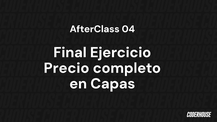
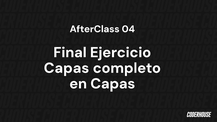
Precio at (66, 68): Precio -> Capas
